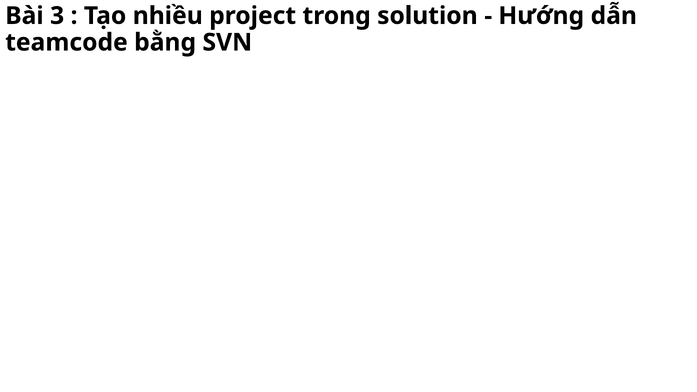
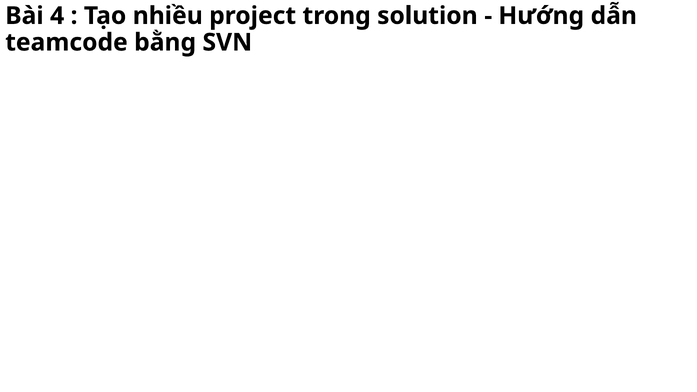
3: 3 -> 4
